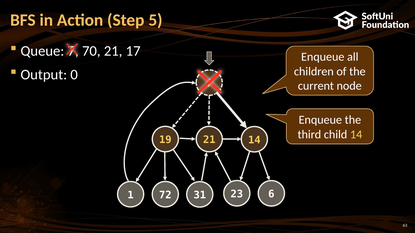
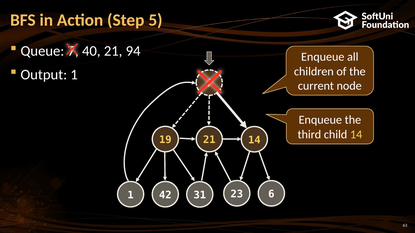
70: 70 -> 40
17: 17 -> 94
Output 0: 0 -> 1
72: 72 -> 42
